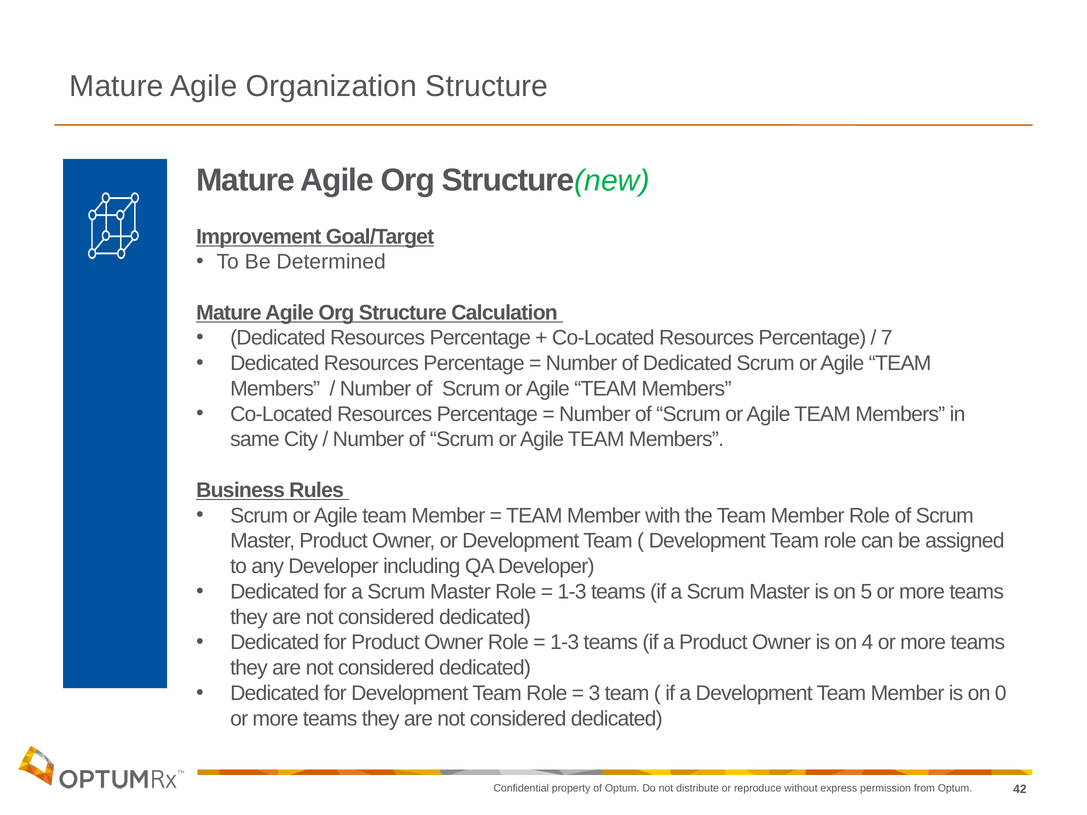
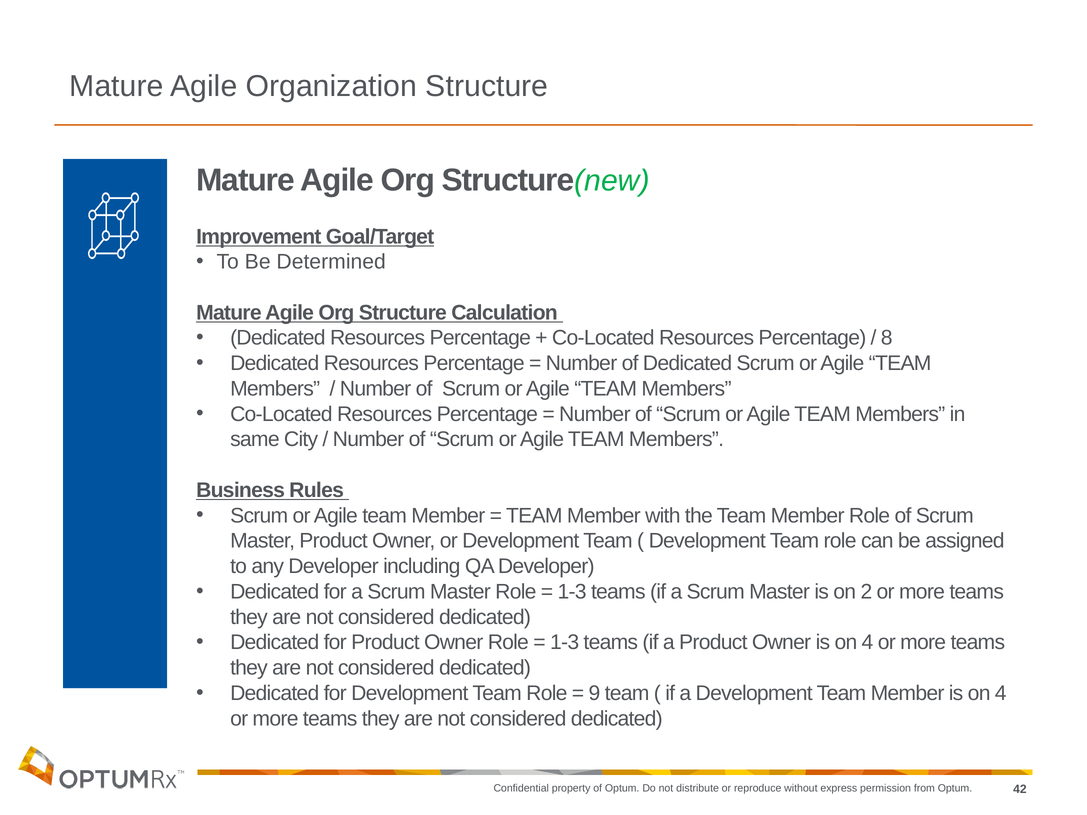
7: 7 -> 8
5: 5 -> 2
3: 3 -> 9
Member is on 0: 0 -> 4
